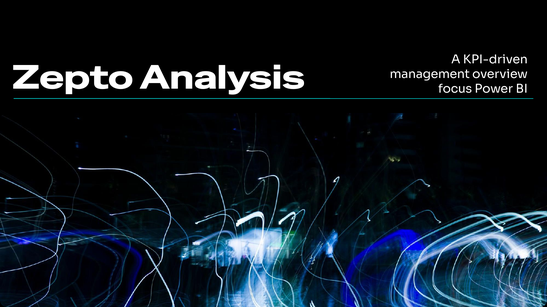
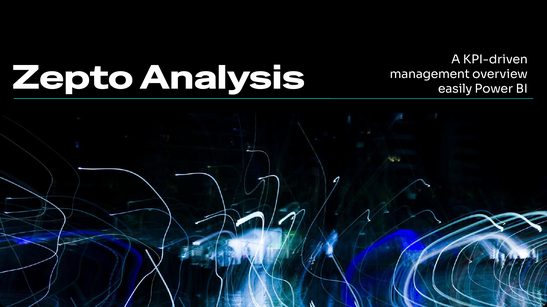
focus: focus -> easily
